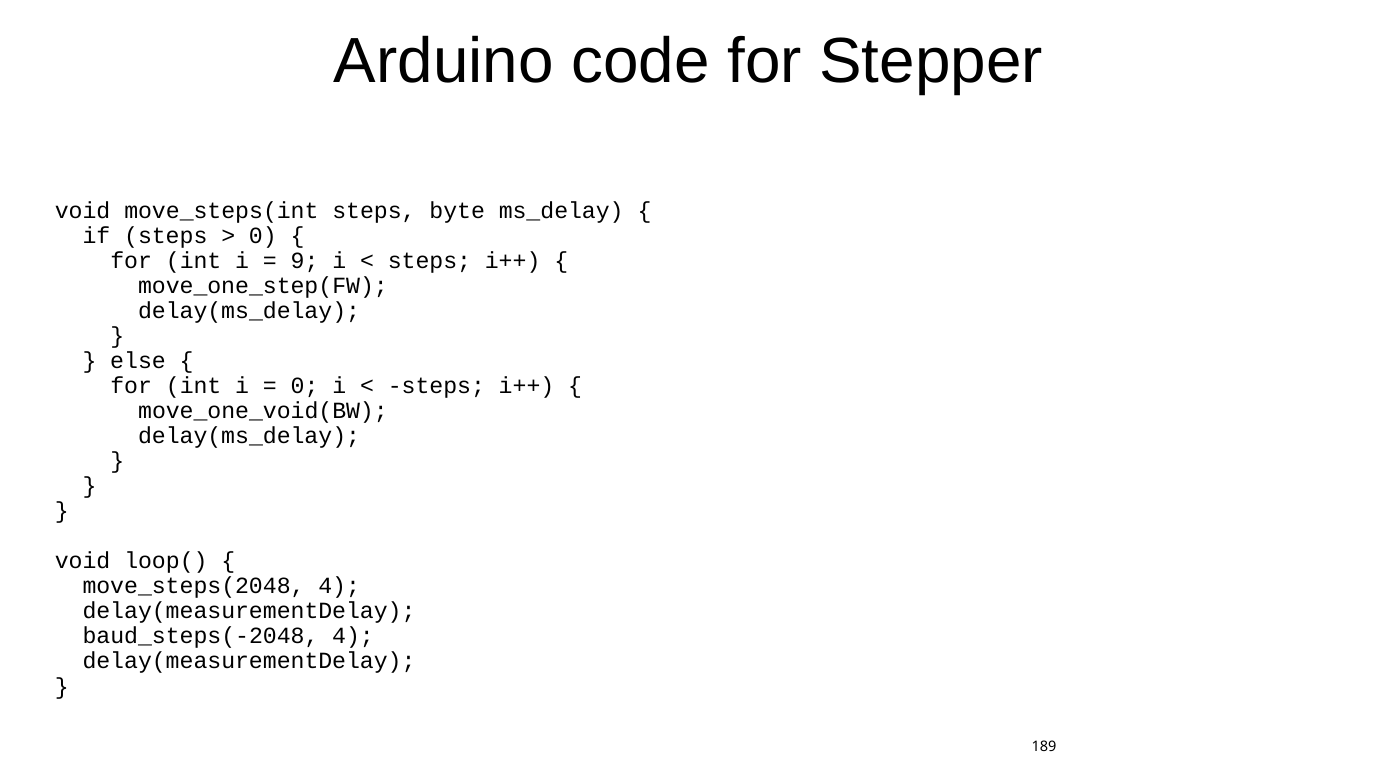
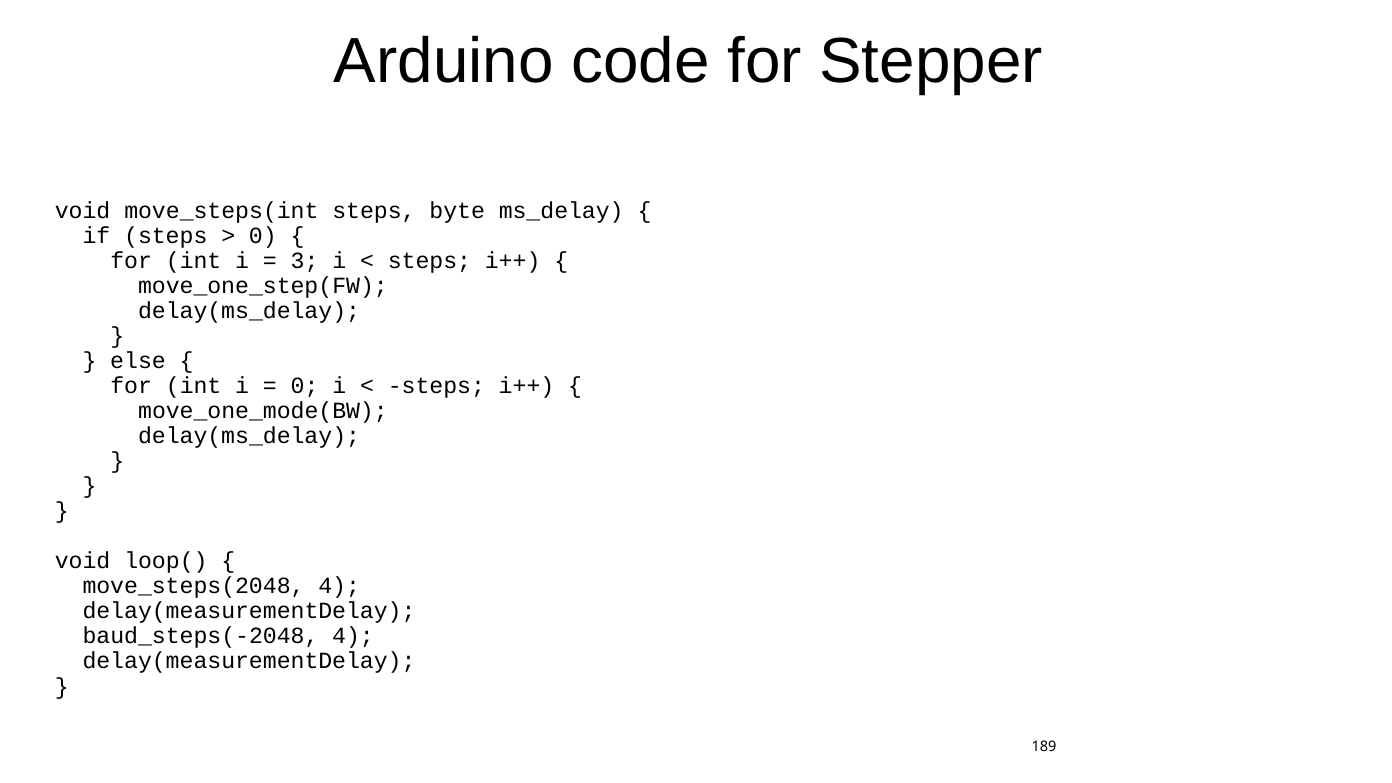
9: 9 -> 3
move_one_void(BW: move_one_void(BW -> move_one_mode(BW
